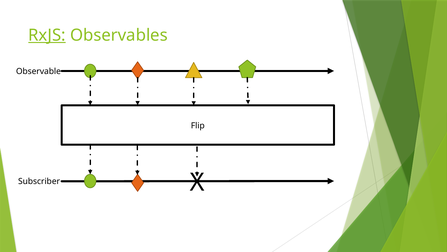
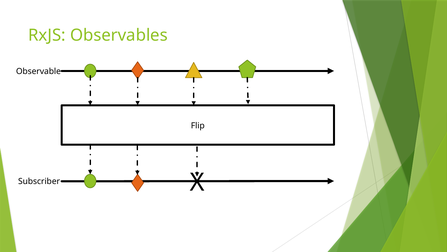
RxJS underline: present -> none
